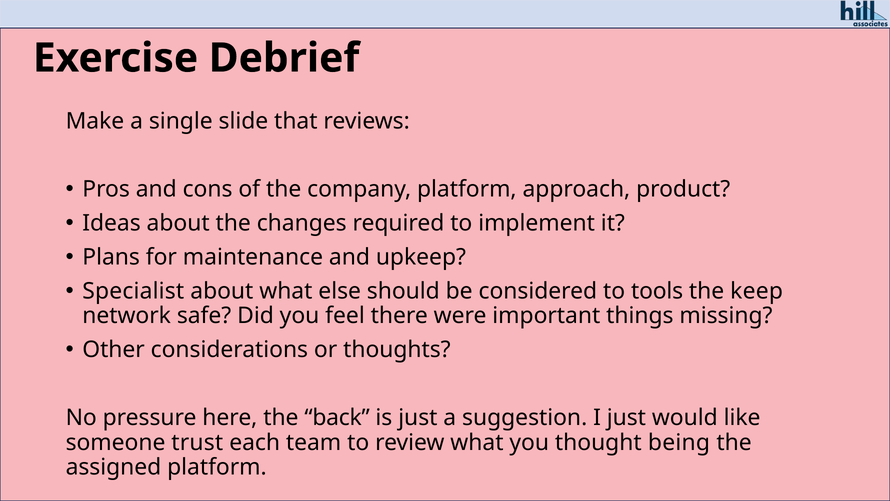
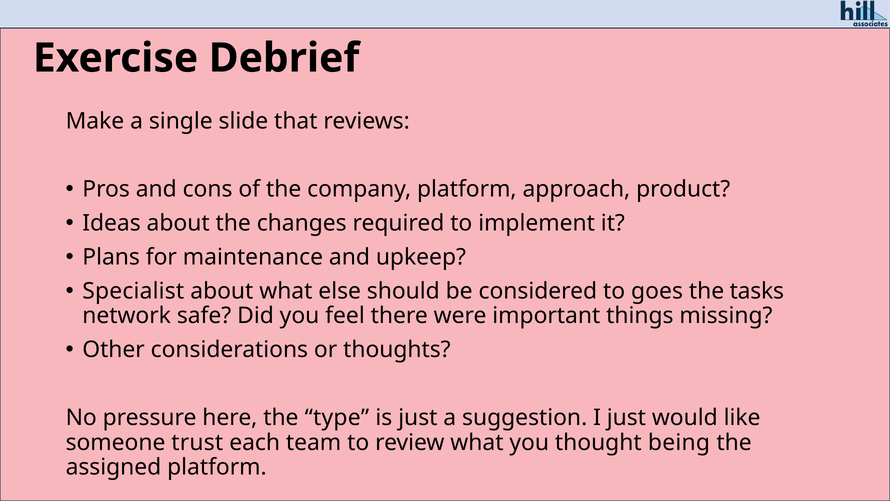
tools: tools -> goes
keep: keep -> tasks
back: back -> type
